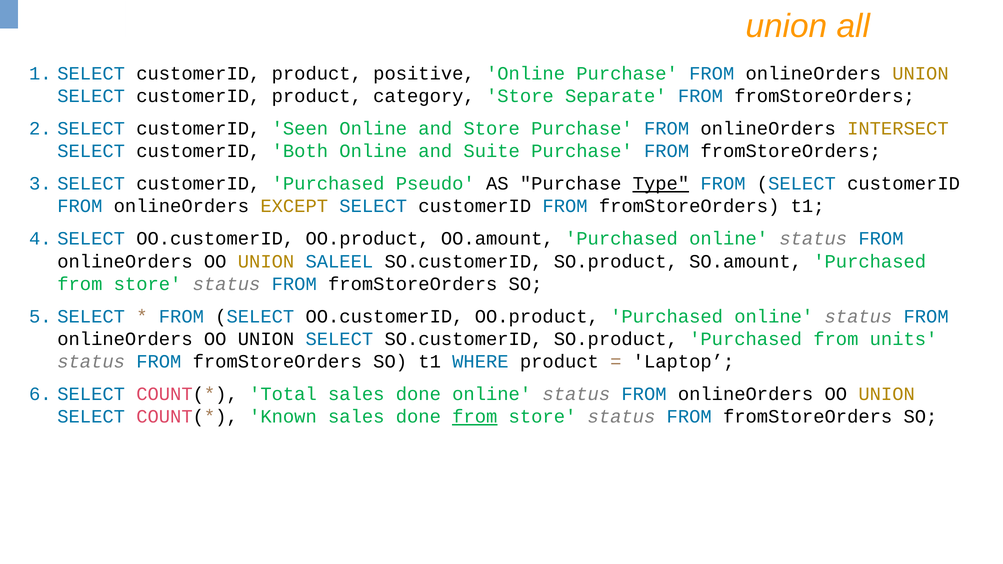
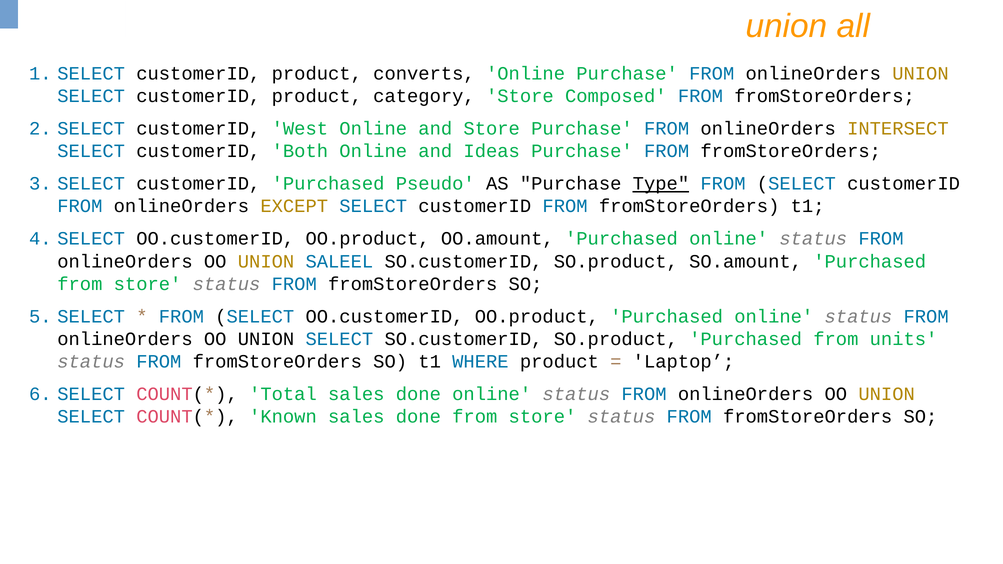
positive: positive -> converts
Separate: Separate -> Composed
Seen: Seen -> West
Suite: Suite -> Ideas
from at (475, 417) underline: present -> none
